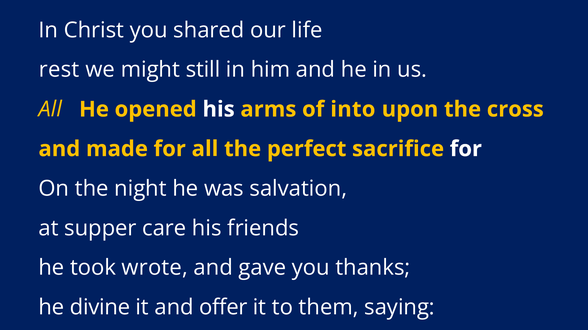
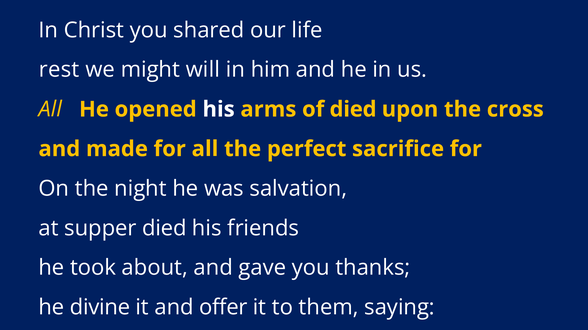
still: still -> will
of into: into -> died
for at (466, 149) colour: white -> yellow
supper care: care -> died
wrote: wrote -> about
